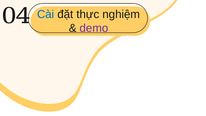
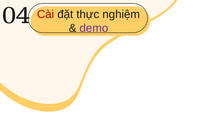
Cài colour: blue -> red
